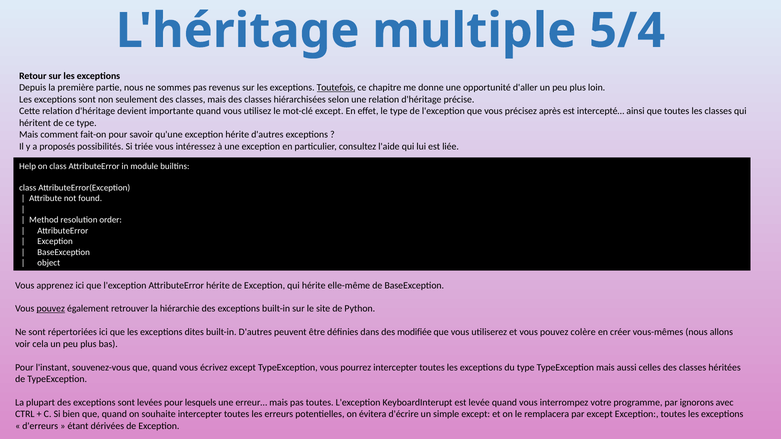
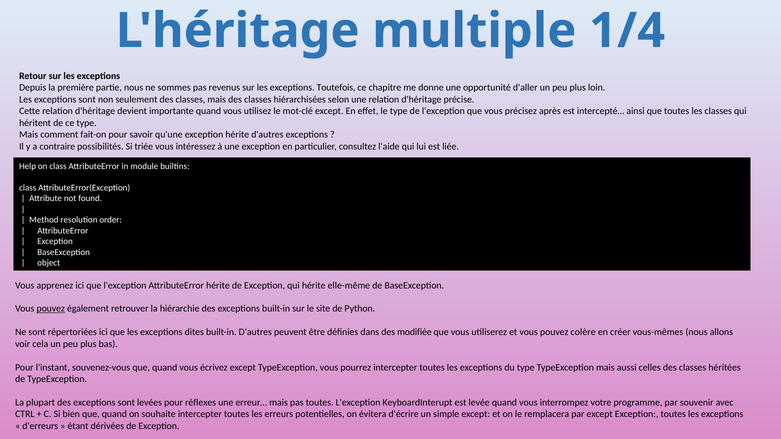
5/4: 5/4 -> 1/4
Toutefois underline: present -> none
proposés: proposés -> contraire
lesquels: lesquels -> réflexes
ignorons: ignorons -> souvenir
